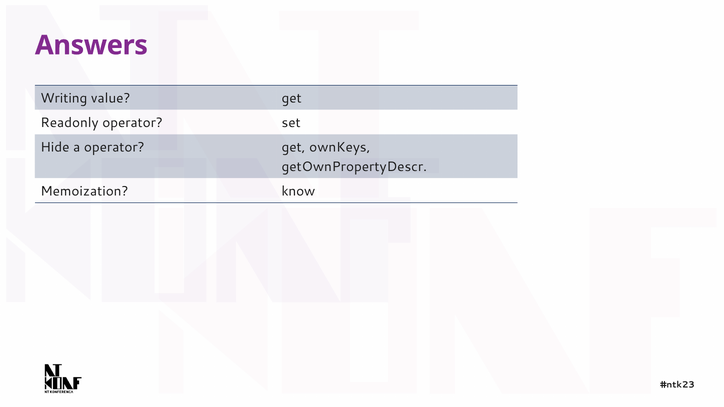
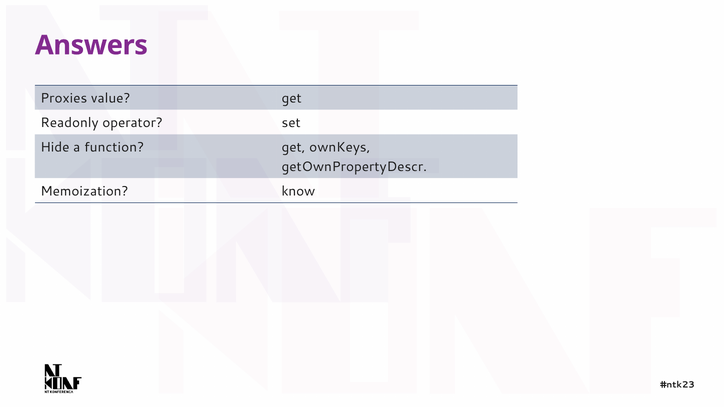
Writing: Writing -> Proxies
a operator: operator -> function
